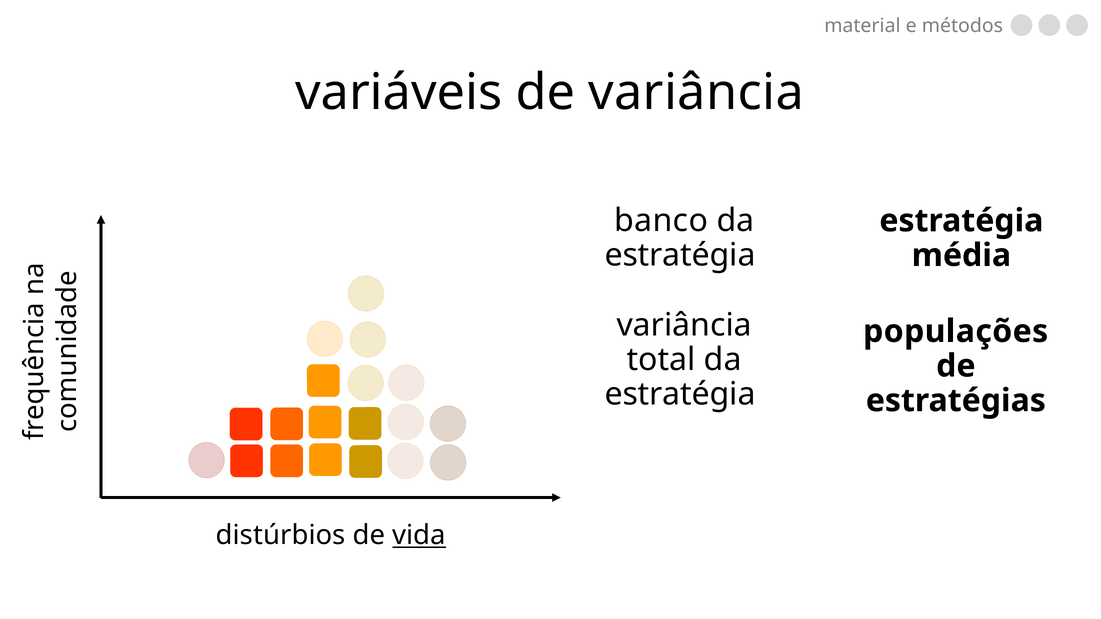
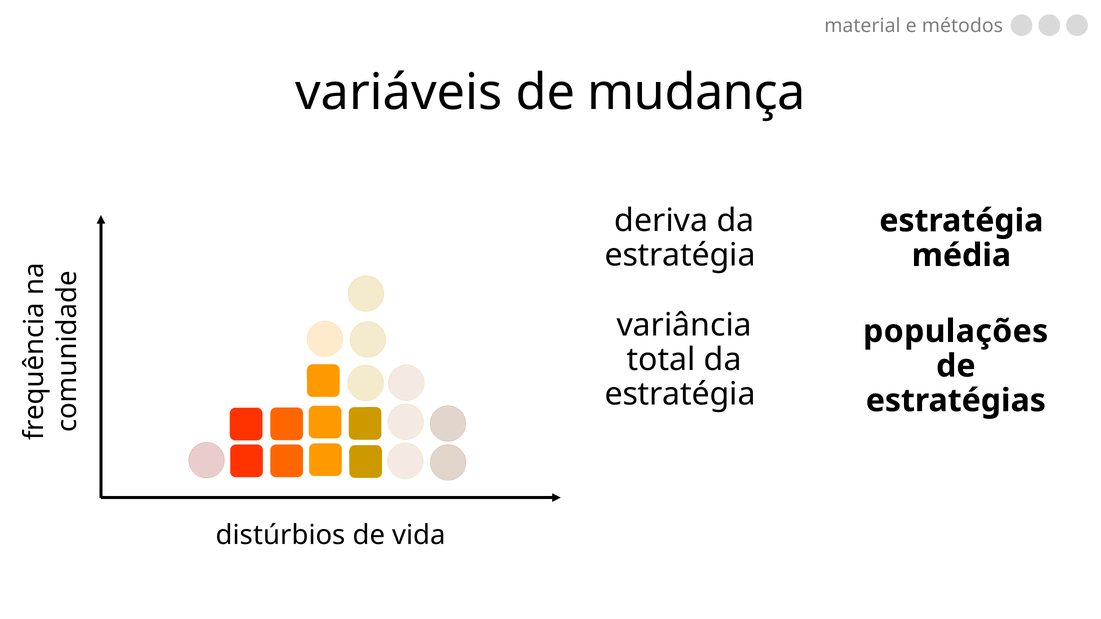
de variância: variância -> mudança
banco: banco -> deriva
vida underline: present -> none
